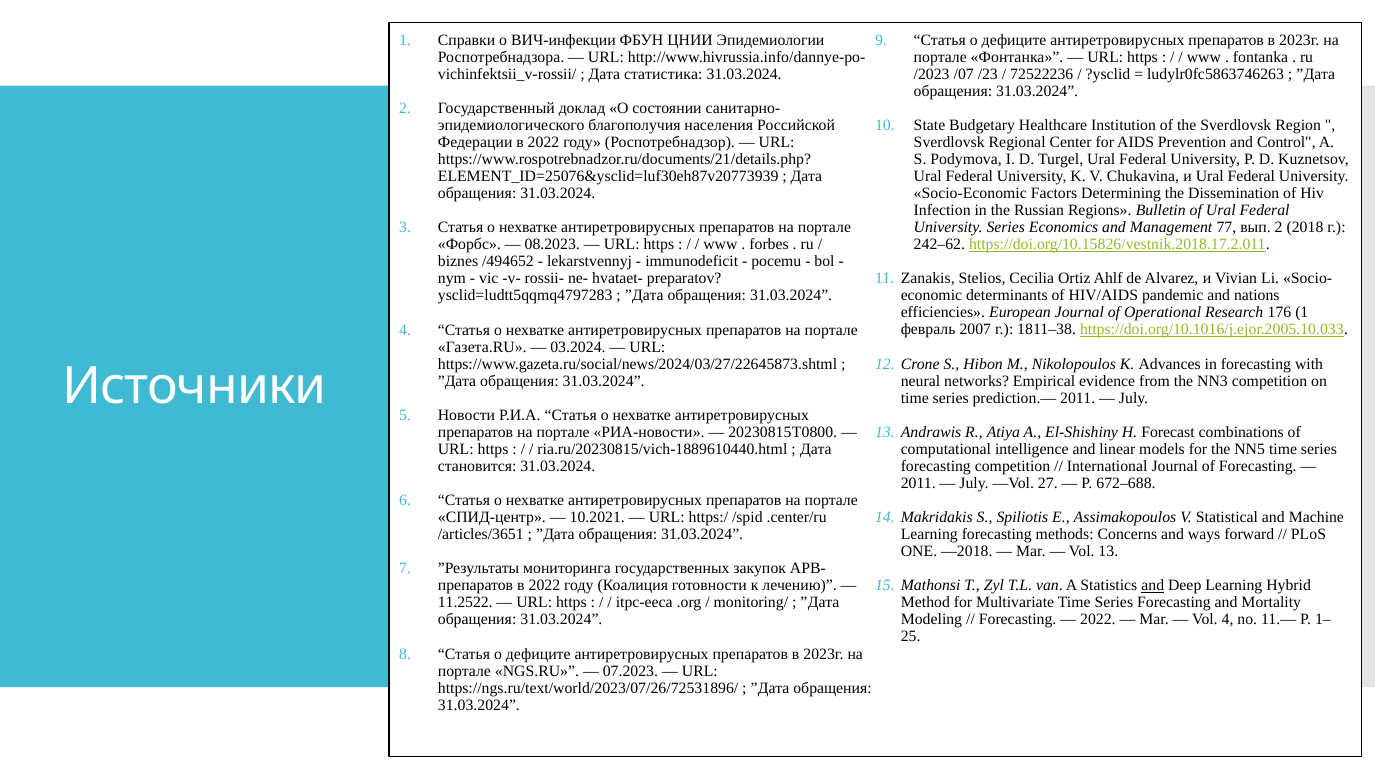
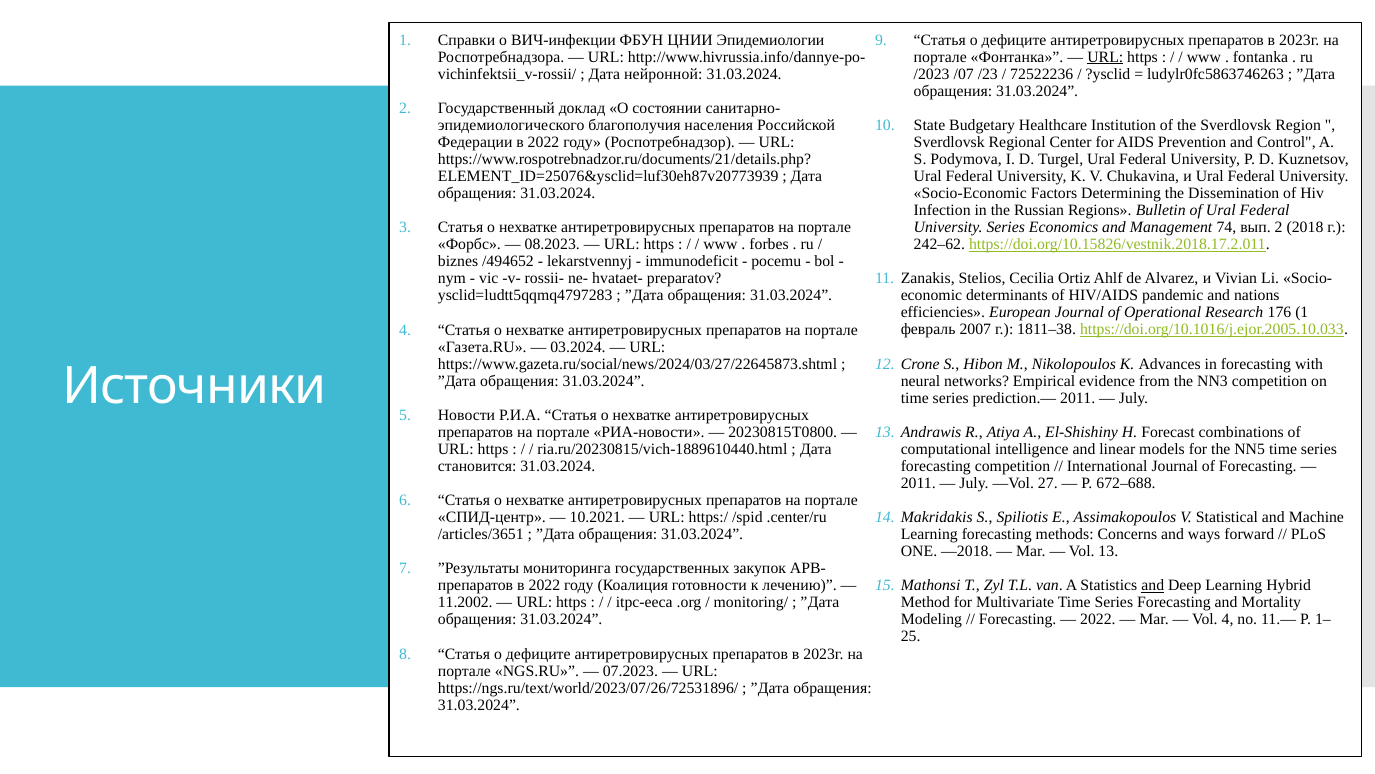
URL at (1105, 57) underline: none -> present
статистика: статистика -> нейронной
77: 77 -> 74
11.2522: 11.2522 -> 11.2002
